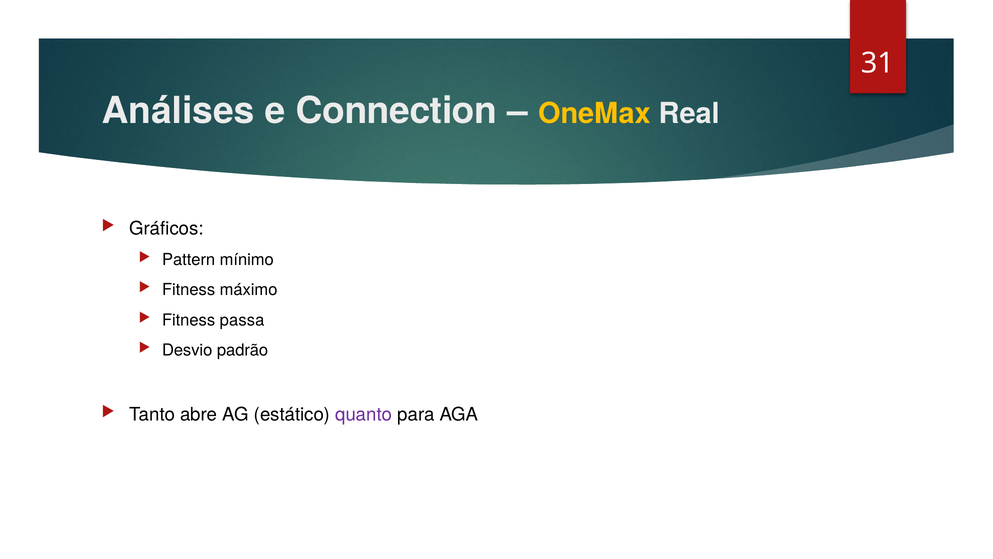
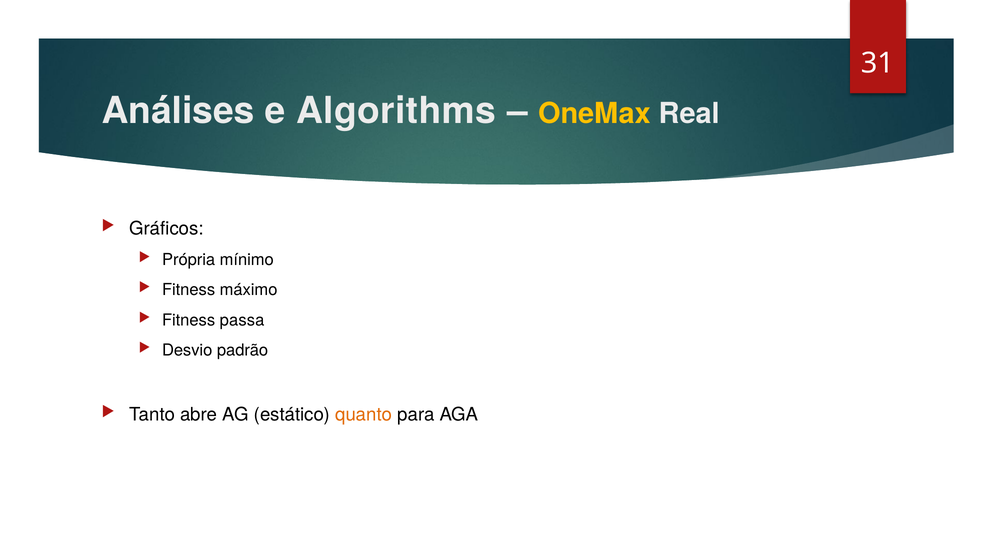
Connection: Connection -> Algorithms
Pattern: Pattern -> Própria
quanto colour: purple -> orange
